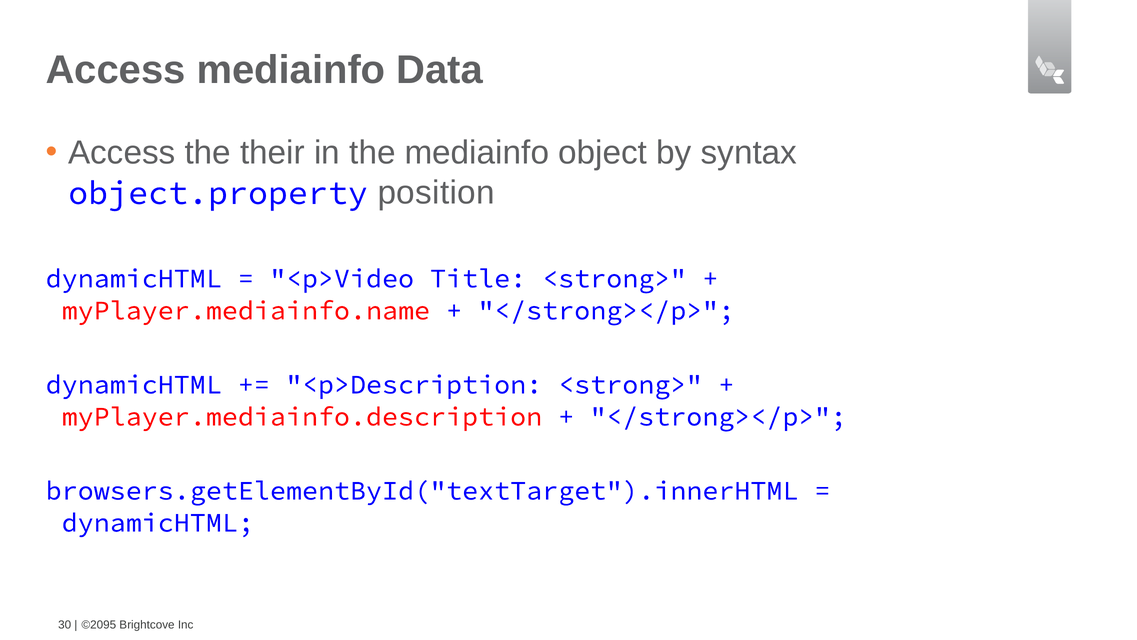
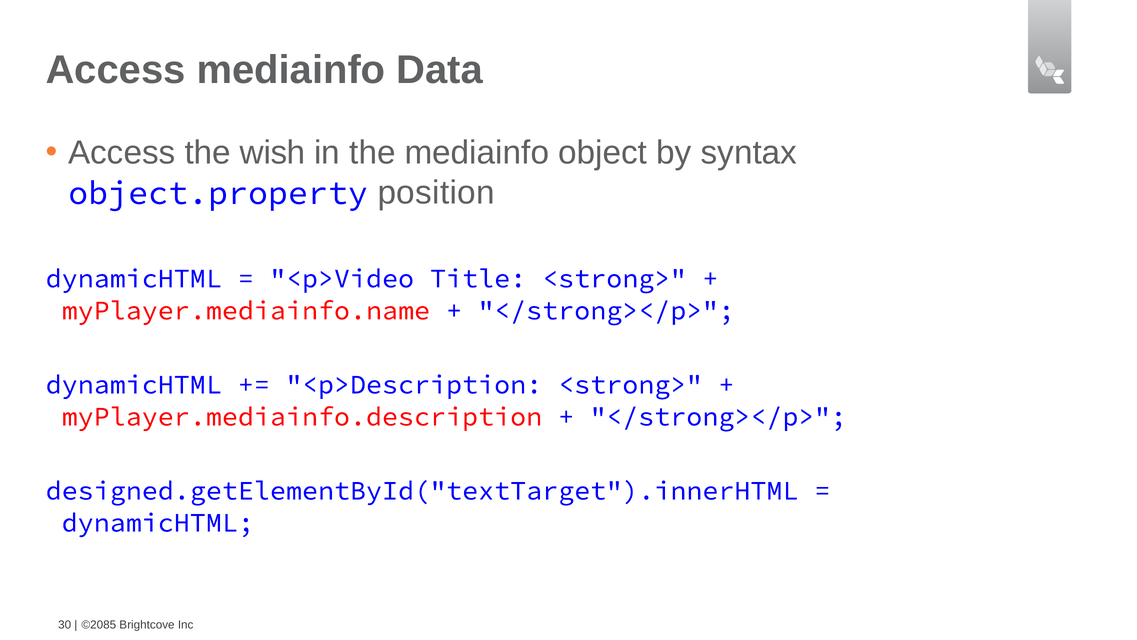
their: their -> wish
browsers.getElementById("textTarget").innerHTML: browsers.getElementById("textTarget").innerHTML -> designed.getElementById("textTarget").innerHTML
©2095: ©2095 -> ©2085
